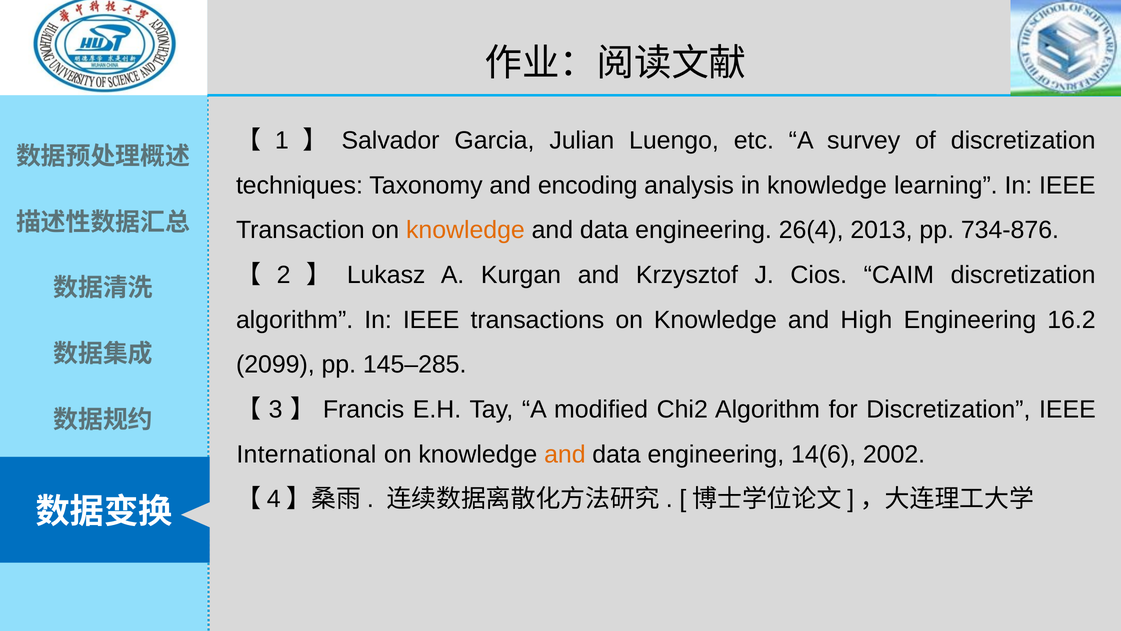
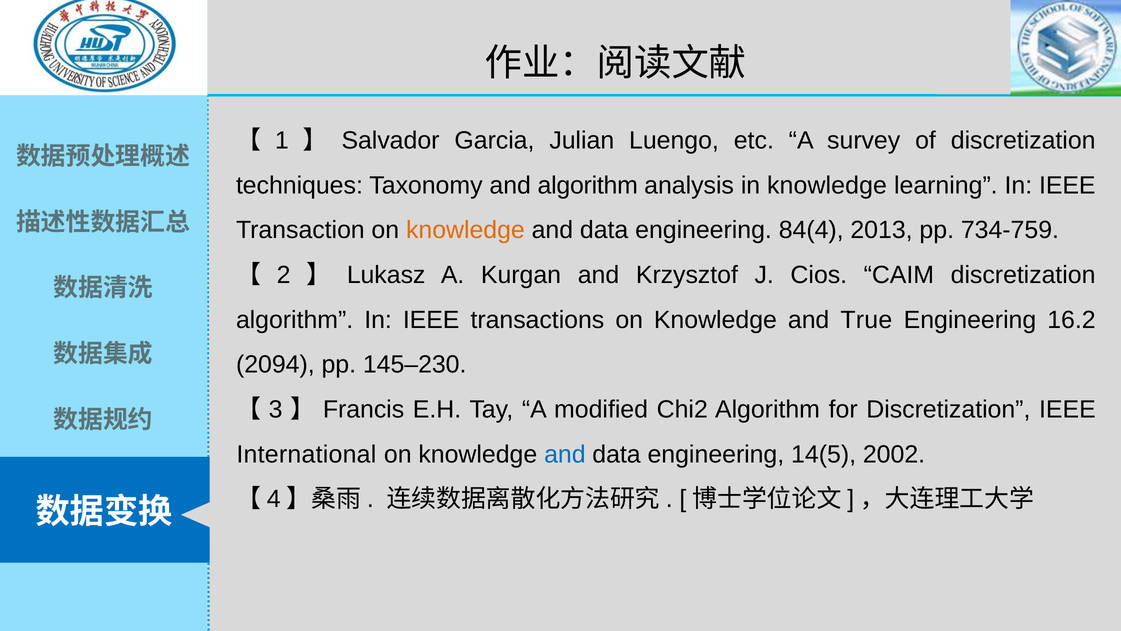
and encoding: encoding -> algorithm
26(4: 26(4 -> 84(4
734-876: 734-876 -> 734-759
High: High -> True
2099: 2099 -> 2094
145–285: 145–285 -> 145–230
and at (565, 454) colour: orange -> blue
14(6: 14(6 -> 14(5
